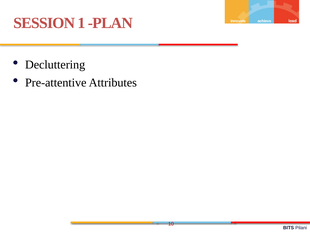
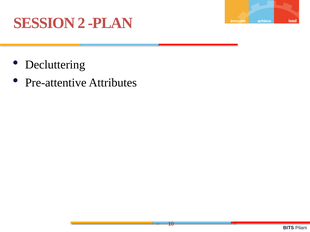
1: 1 -> 2
